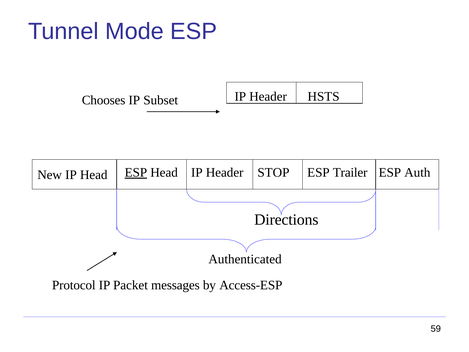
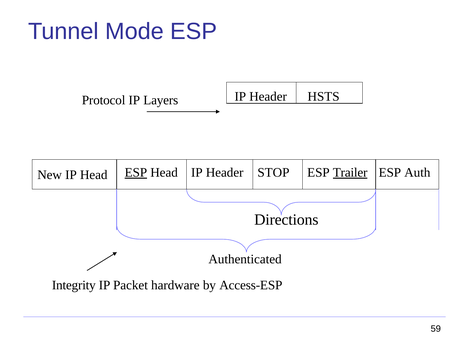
Chooses: Chooses -> Protocol
Subset: Subset -> Layers
Trailer underline: none -> present
Protocol: Protocol -> Integrity
messages: messages -> hardware
